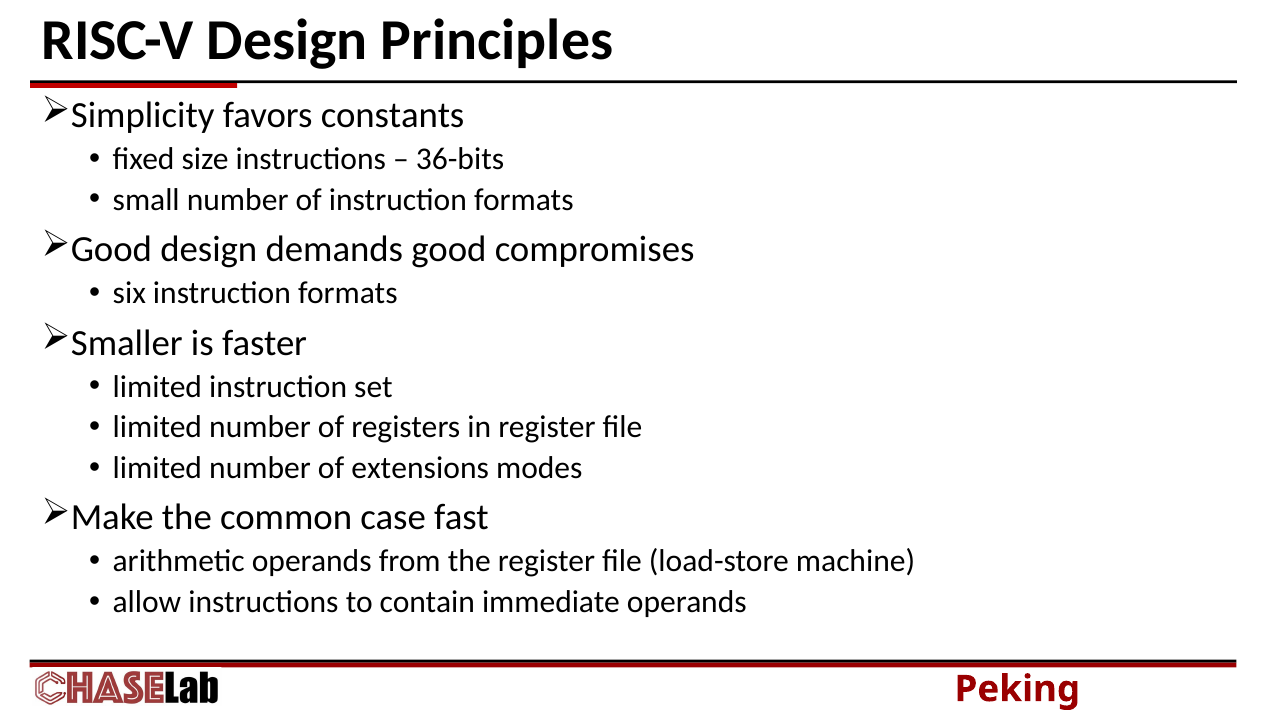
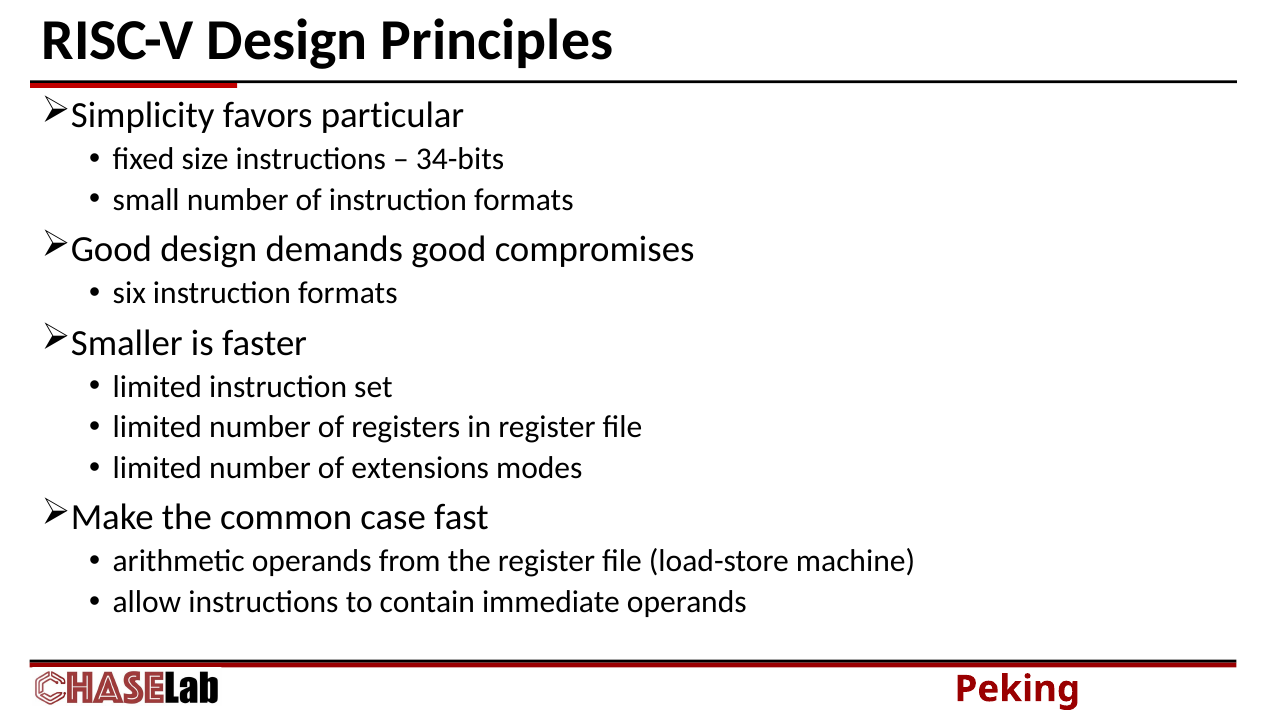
constants: constants -> particular
36-bits: 36-bits -> 34-bits
